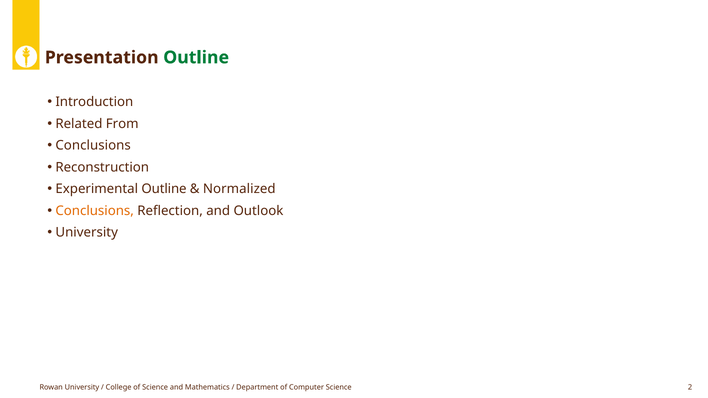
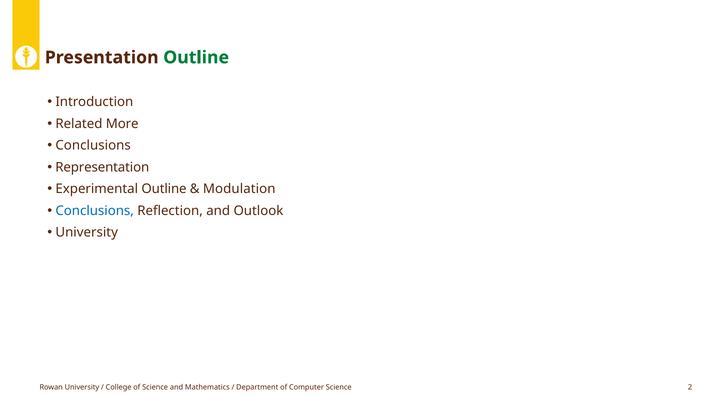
From: From -> More
Reconstruction: Reconstruction -> Representation
Normalized: Normalized -> Modulation
Conclusions at (95, 211) colour: orange -> blue
